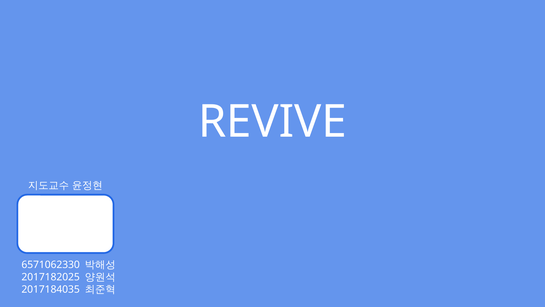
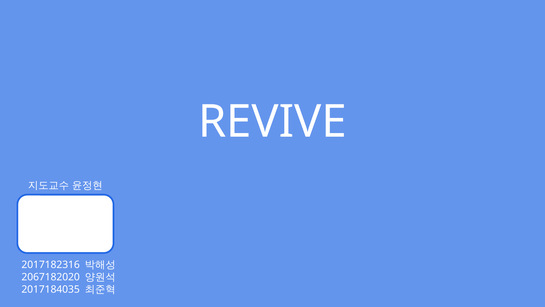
6571062330: 6571062330 -> 2017182316
2017182025: 2017182025 -> 2067182020
